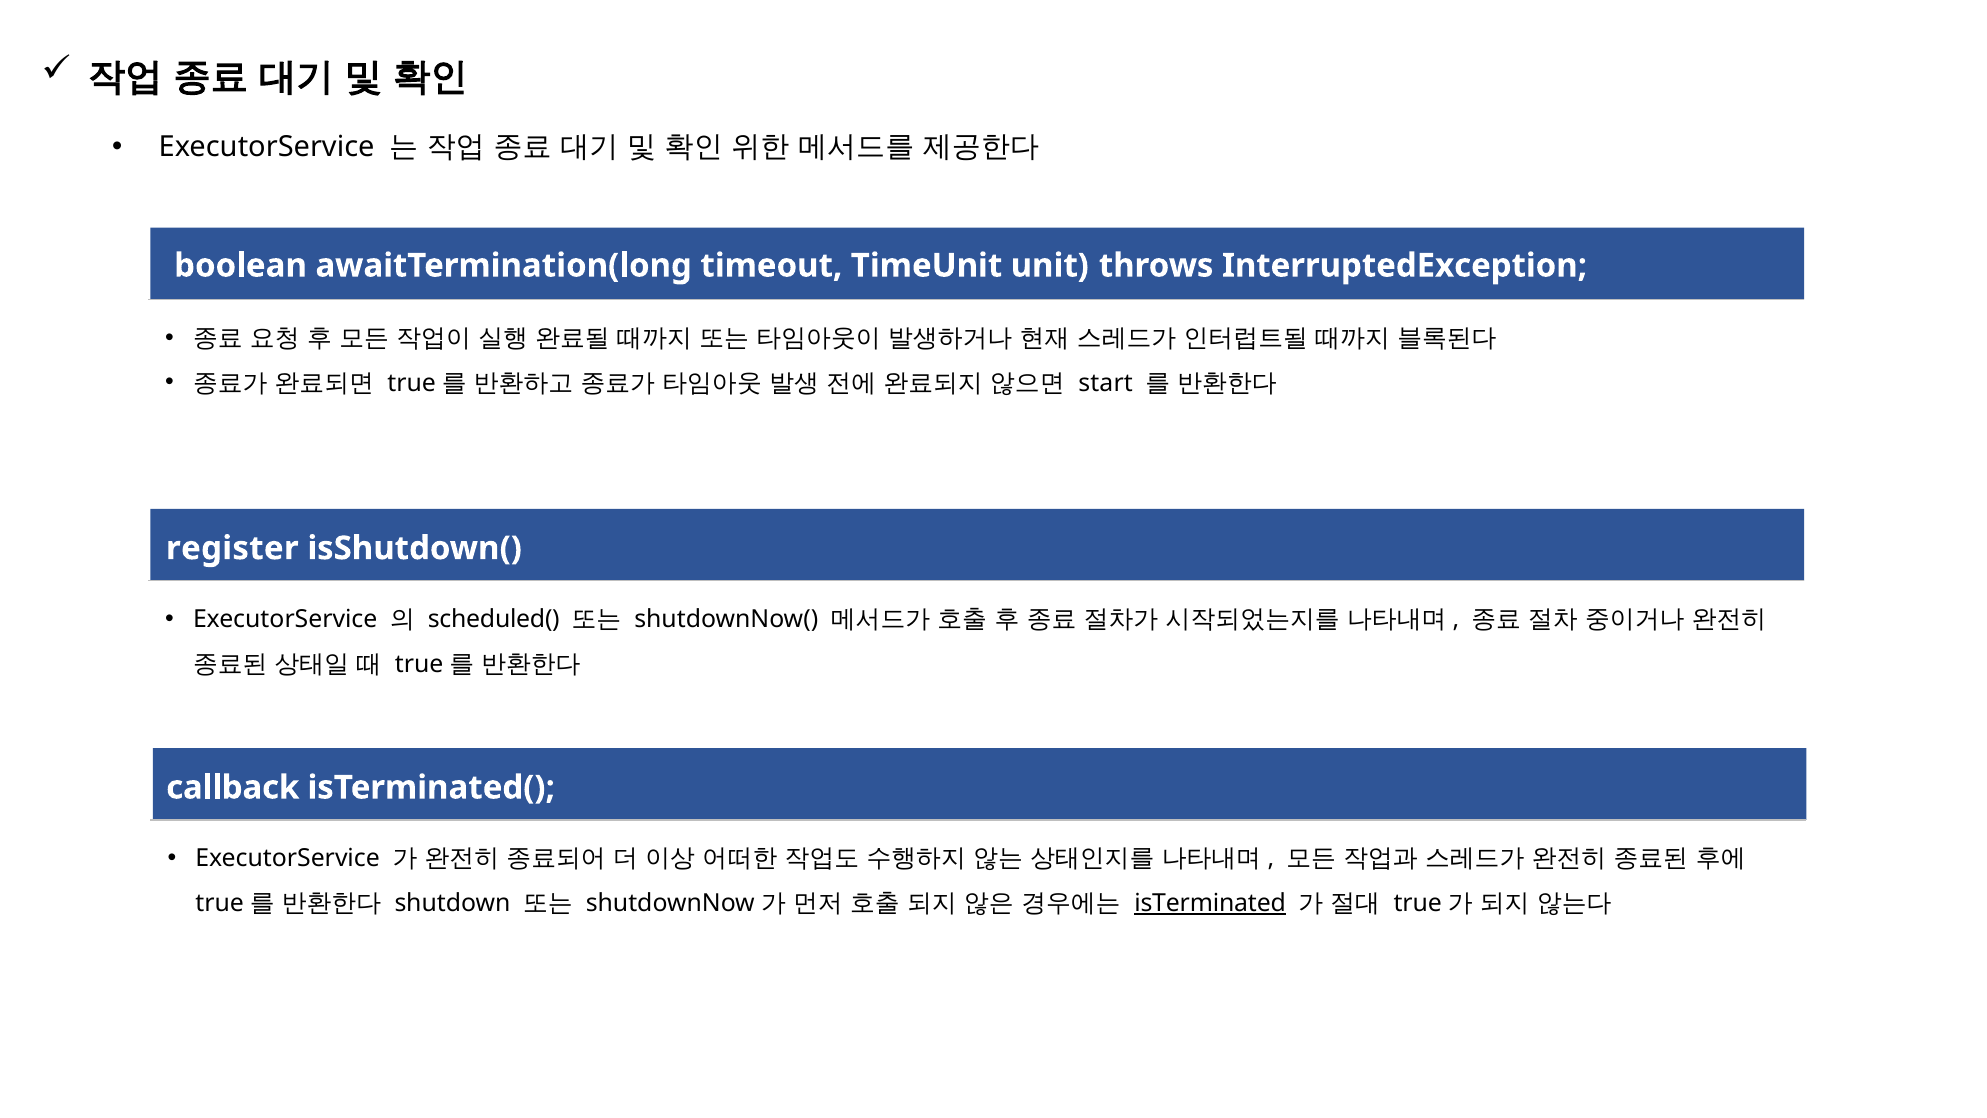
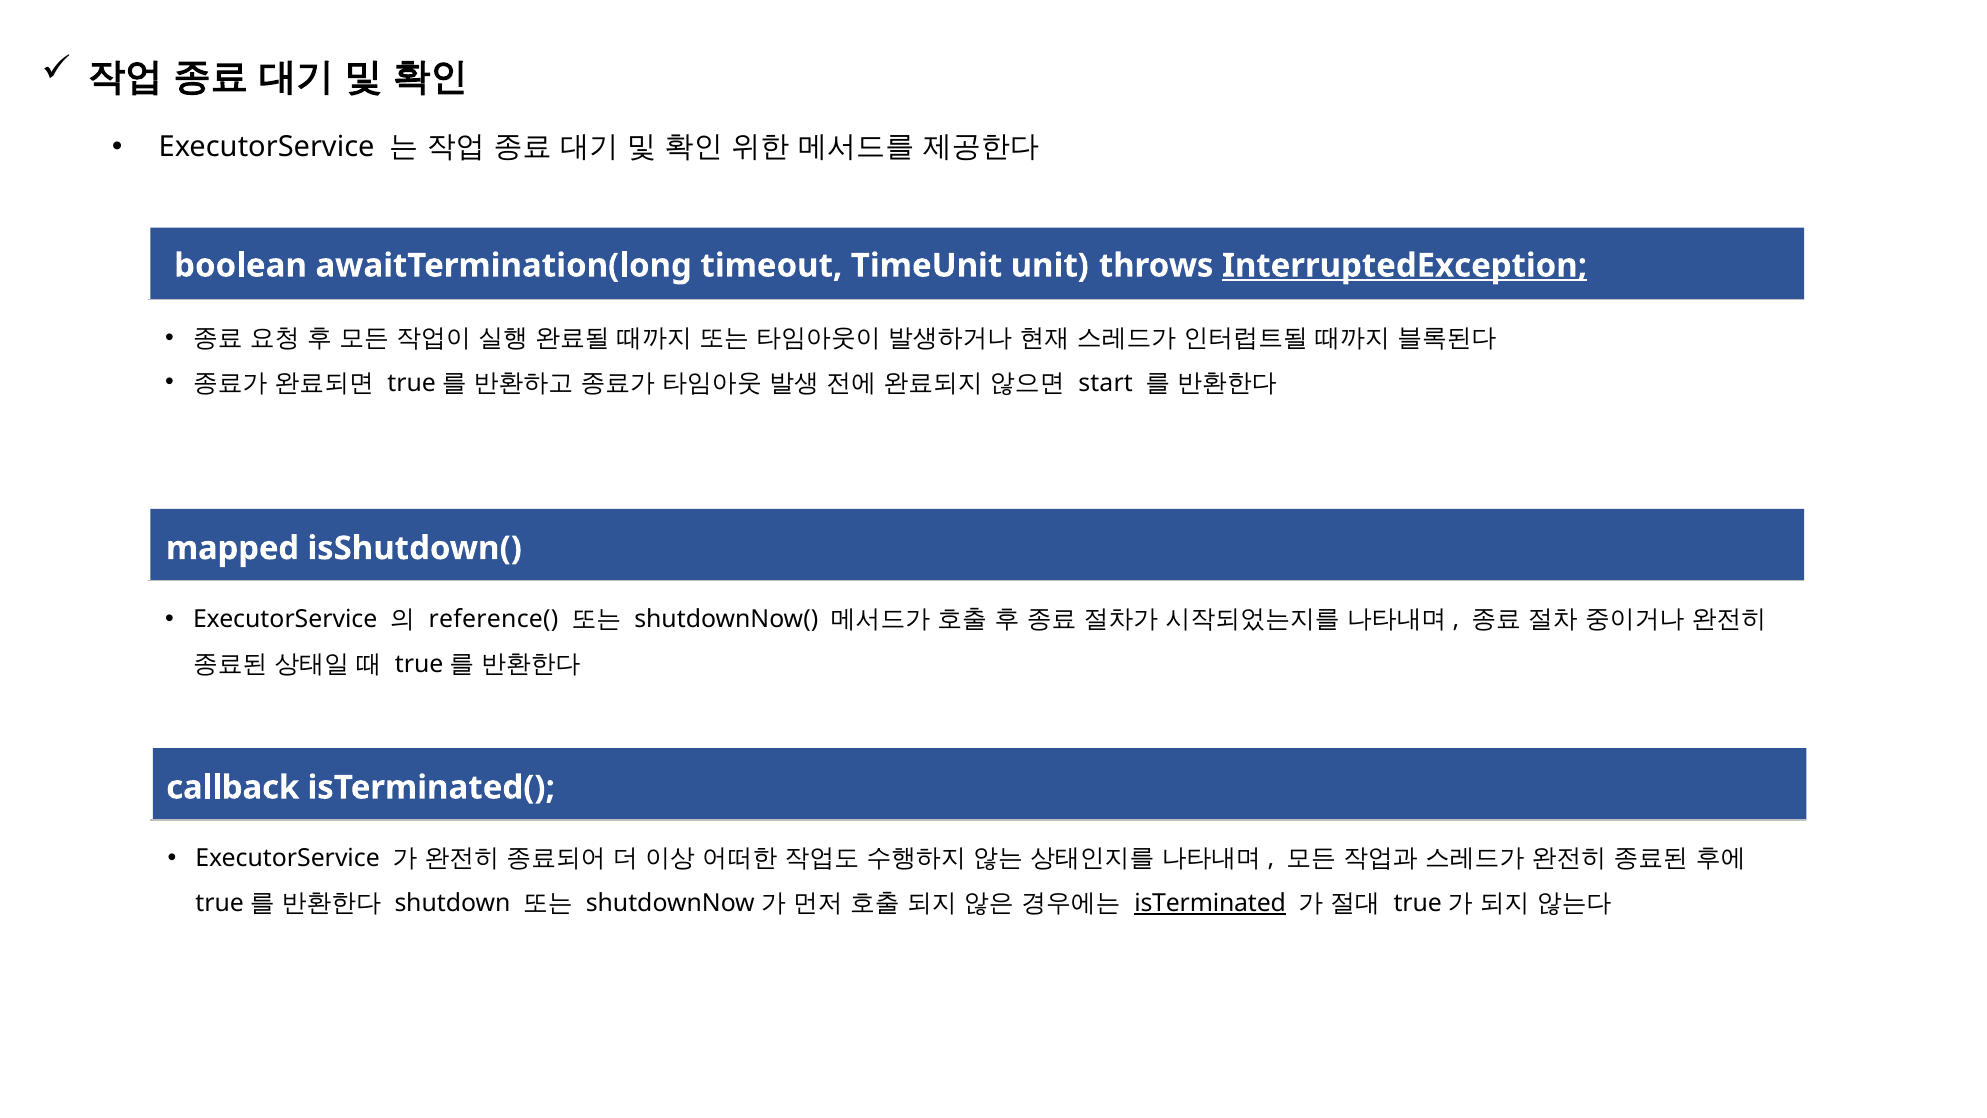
InterruptedException underline: none -> present
register: register -> mapped
scheduled(: scheduled( -> reference(
